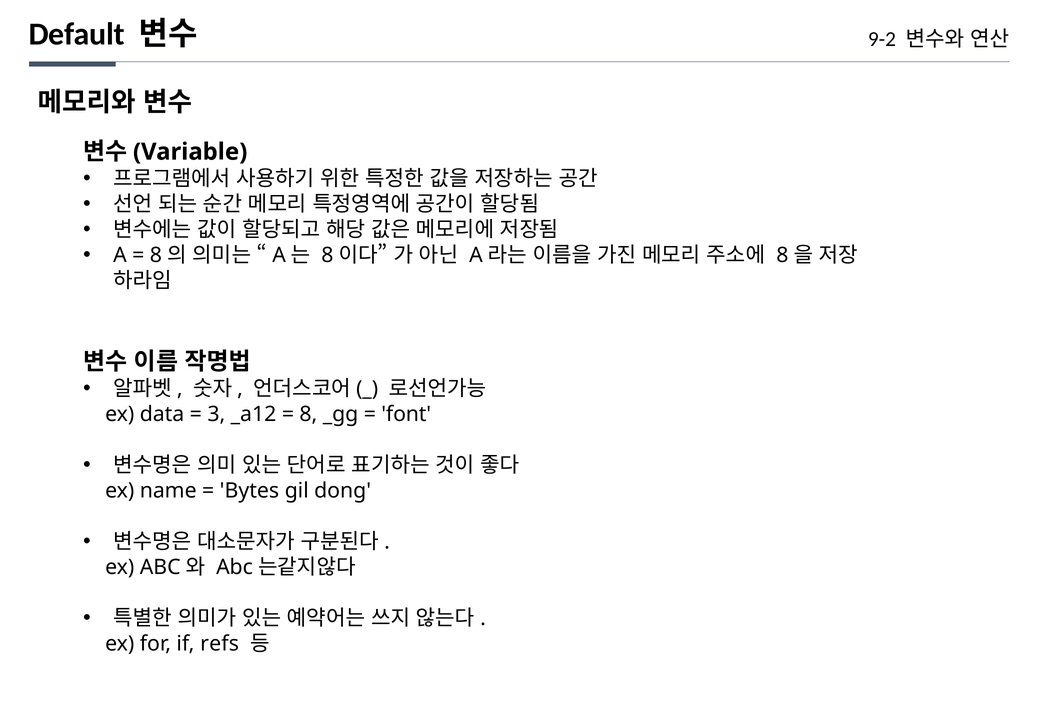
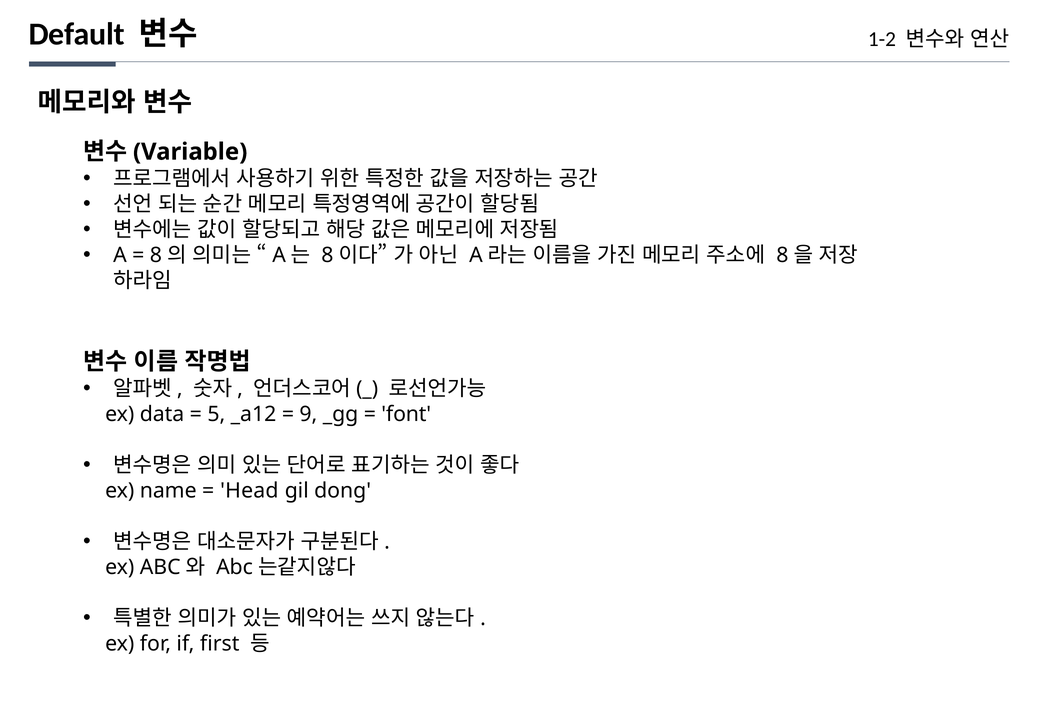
9-2: 9-2 -> 1-2
3: 3 -> 5
8: 8 -> 9
Bytes: Bytes -> Head
refs: refs -> first
